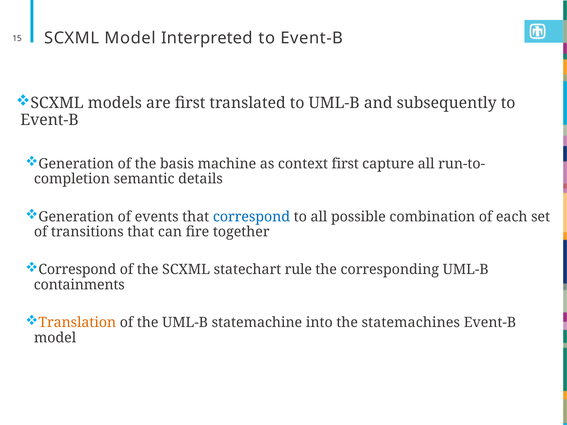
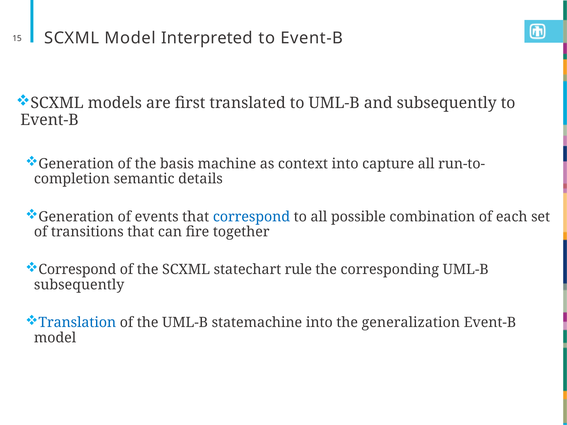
context first: first -> into
containments at (79, 285): containments -> subsequently
Translation colour: orange -> blue
statemachines: statemachines -> generalization
